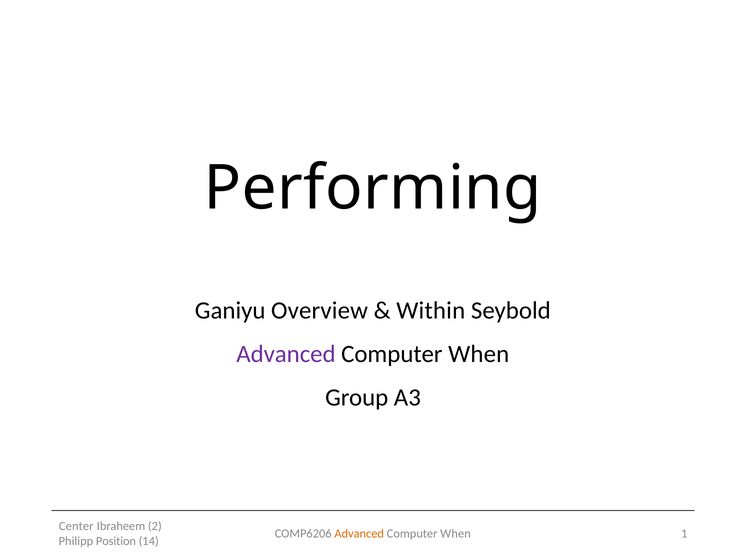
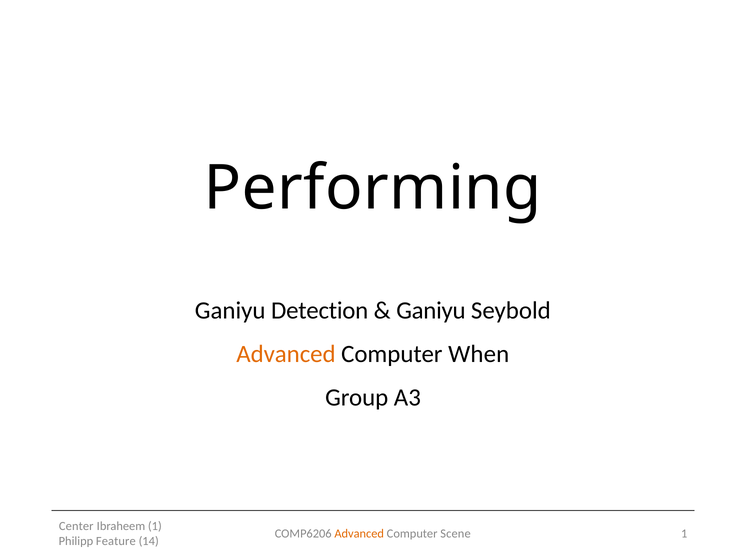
Overview: Overview -> Detection
Within at (431, 311): Within -> Ganiyu
Advanced at (286, 354) colour: purple -> orange
Ibraheem 2: 2 -> 1
When at (456, 534): When -> Scene
Position: Position -> Feature
